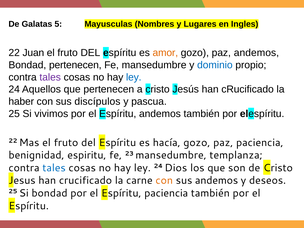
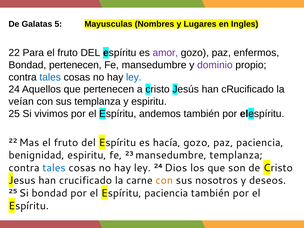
Juan: Juan -> Para
amor colour: orange -> purple
paz andemos: andemos -> enfermos
dominio colour: blue -> purple
tales at (50, 77) colour: purple -> blue
haber: haber -> veían
sus discípulos: discípulos -> templanza
y pascua: pascua -> espiritu
sus andemos: andemos -> nosotros
